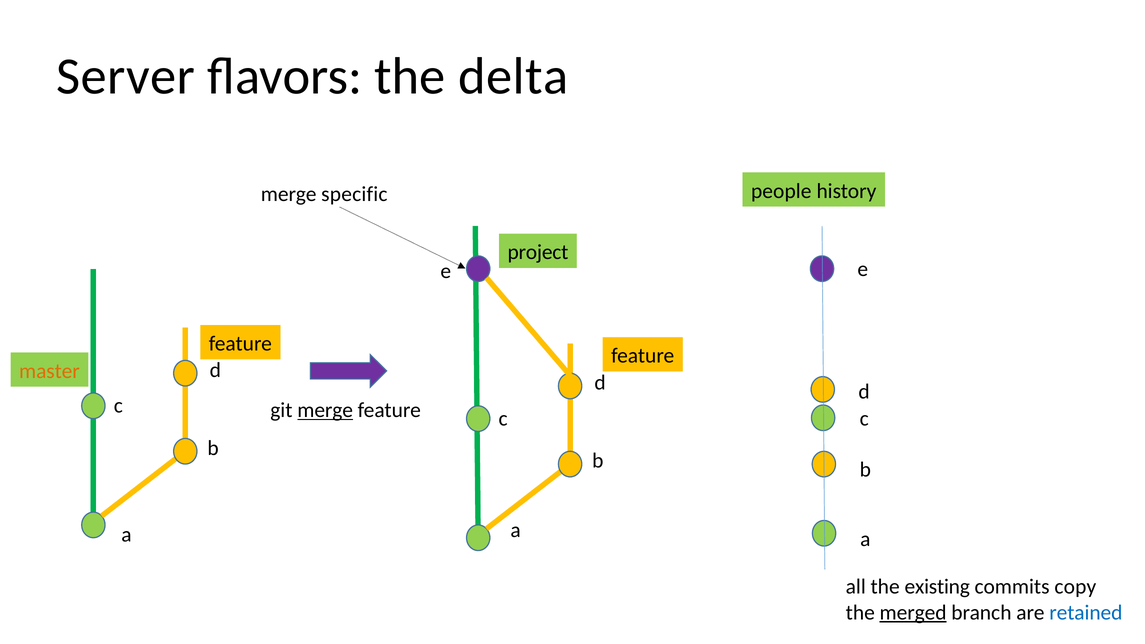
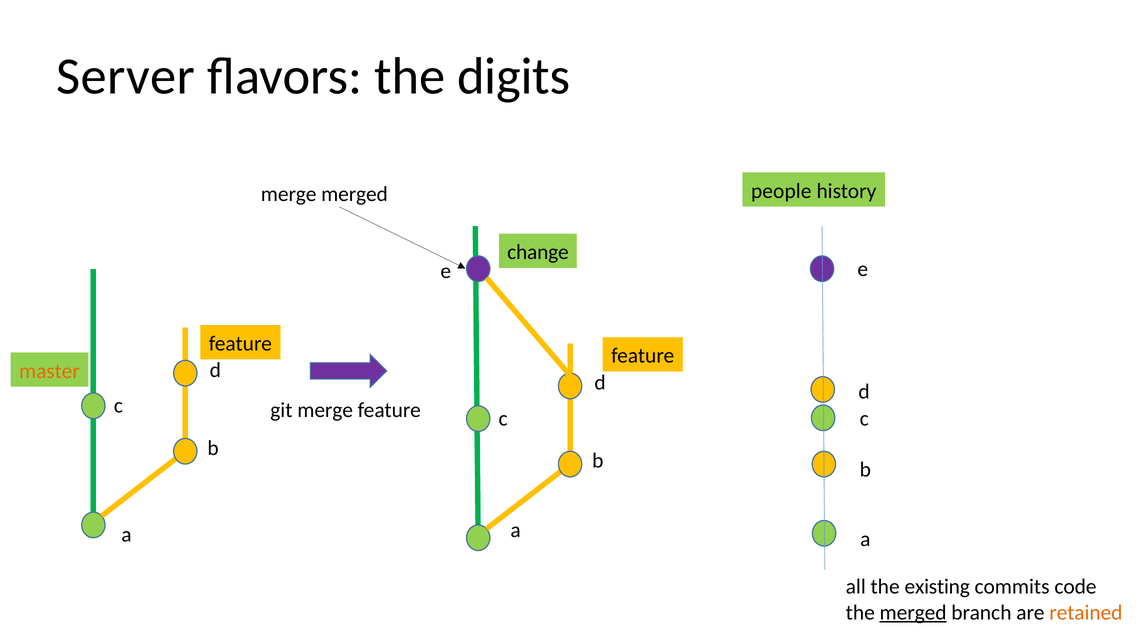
delta: delta -> digits
merge specific: specific -> merged
project: project -> change
merge at (325, 410) underline: present -> none
copy: copy -> code
retained colour: blue -> orange
